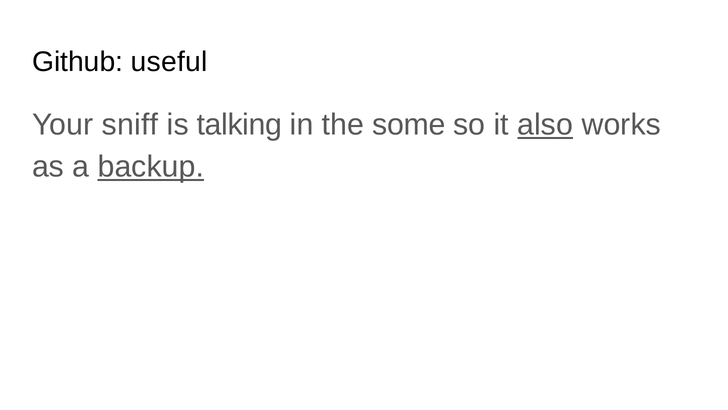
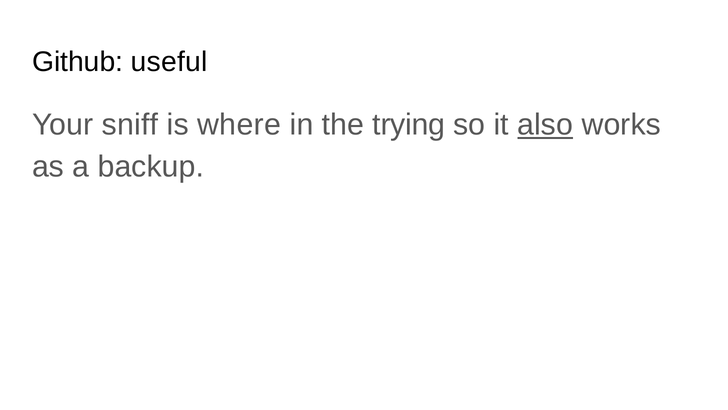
talking: talking -> where
some: some -> trying
backup underline: present -> none
